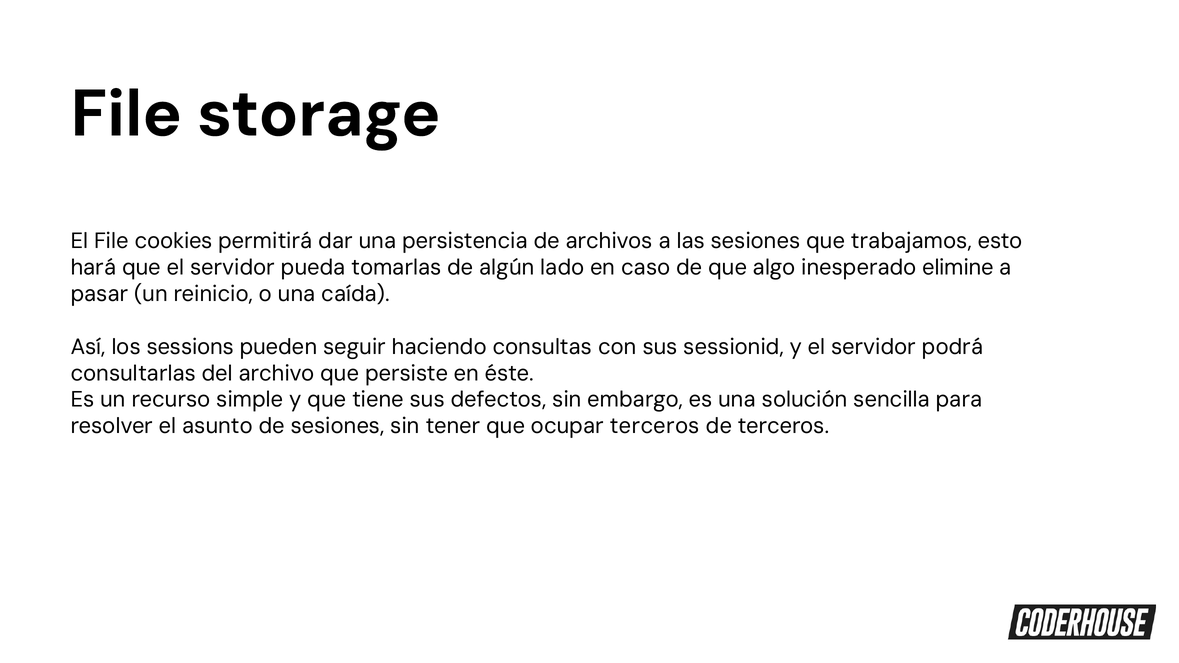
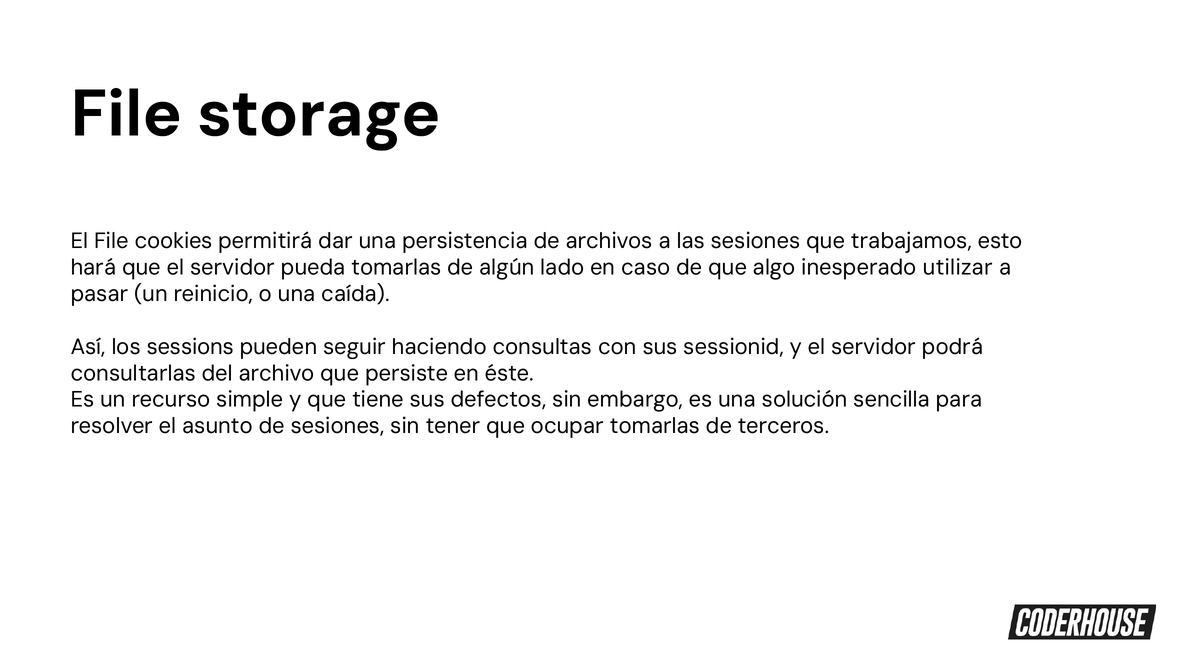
elimine: elimine -> utilizar
ocupar terceros: terceros -> tomarlas
